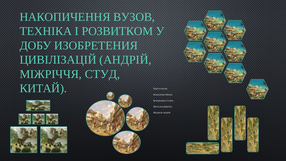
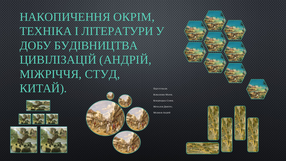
ВУЗОВ: ВУЗОВ -> ОКРІМ
РОЗВИТКОМ: РОЗВИТКОМ -> ЛІТЕРАТУРИ
ИЗОБРЕТЕНИЯ: ИЗОБРЕТЕНИЯ -> БУДІВНИЦТВА
